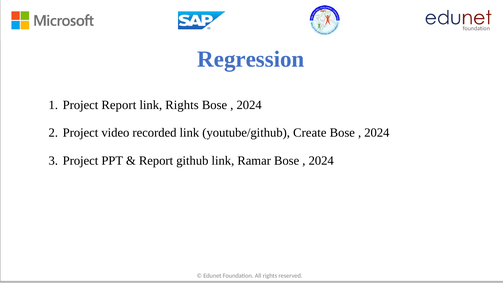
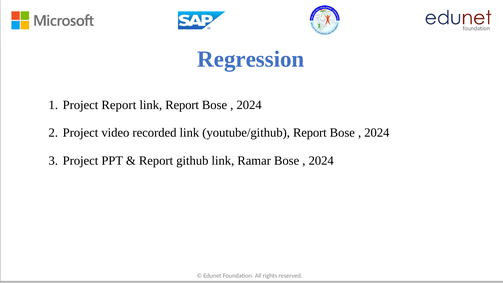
link Rights: Rights -> Report
youtube/github Create: Create -> Report
